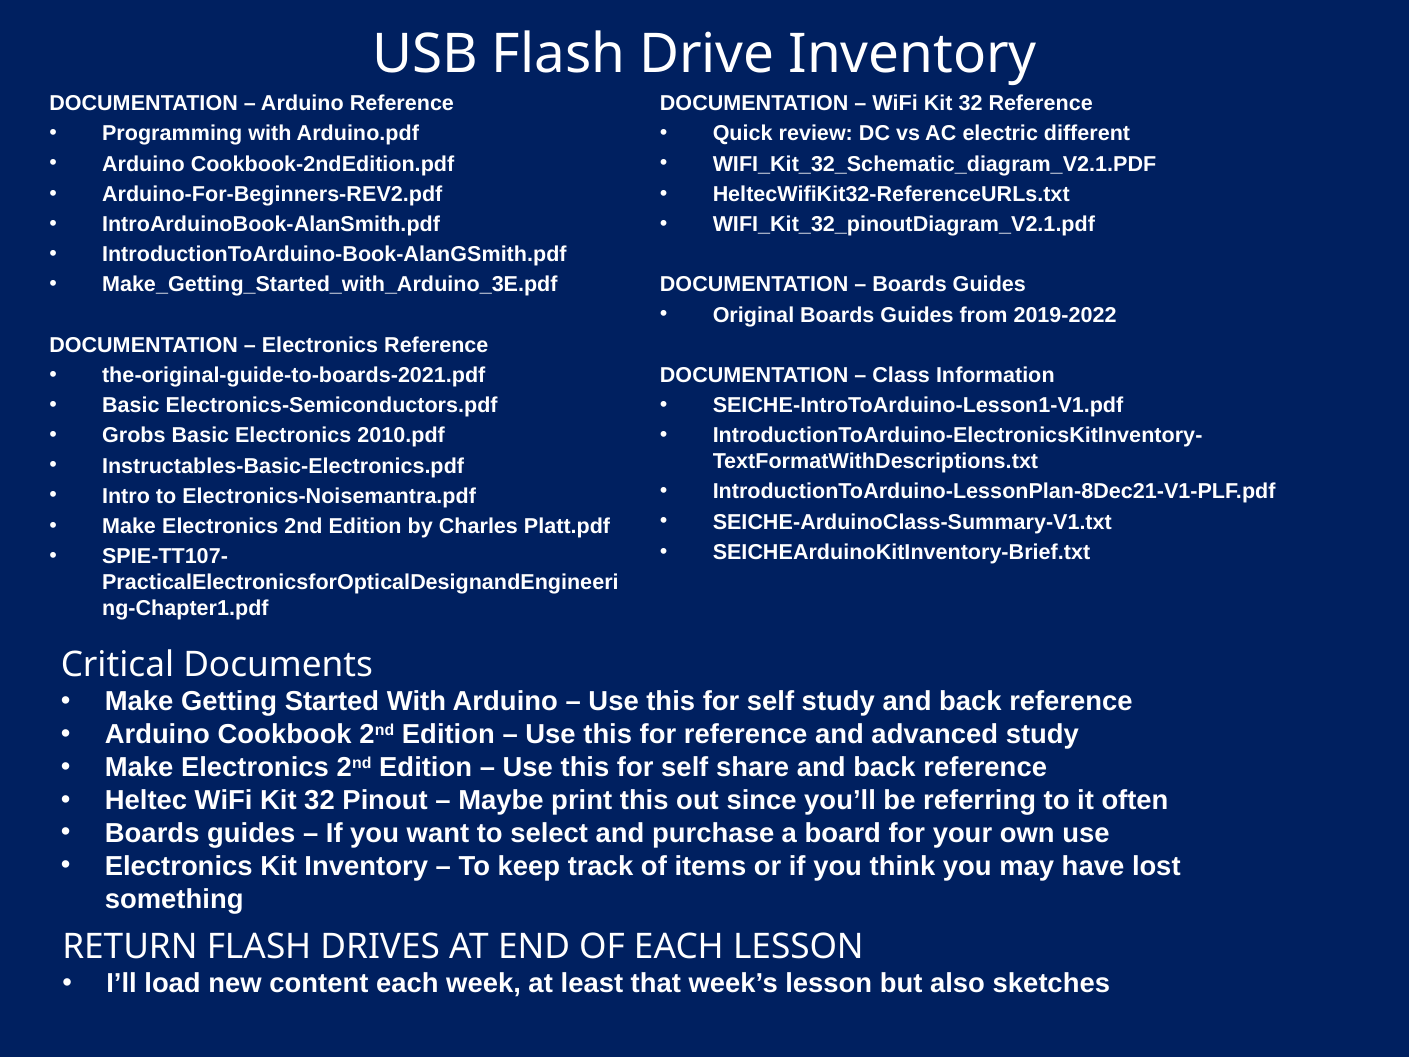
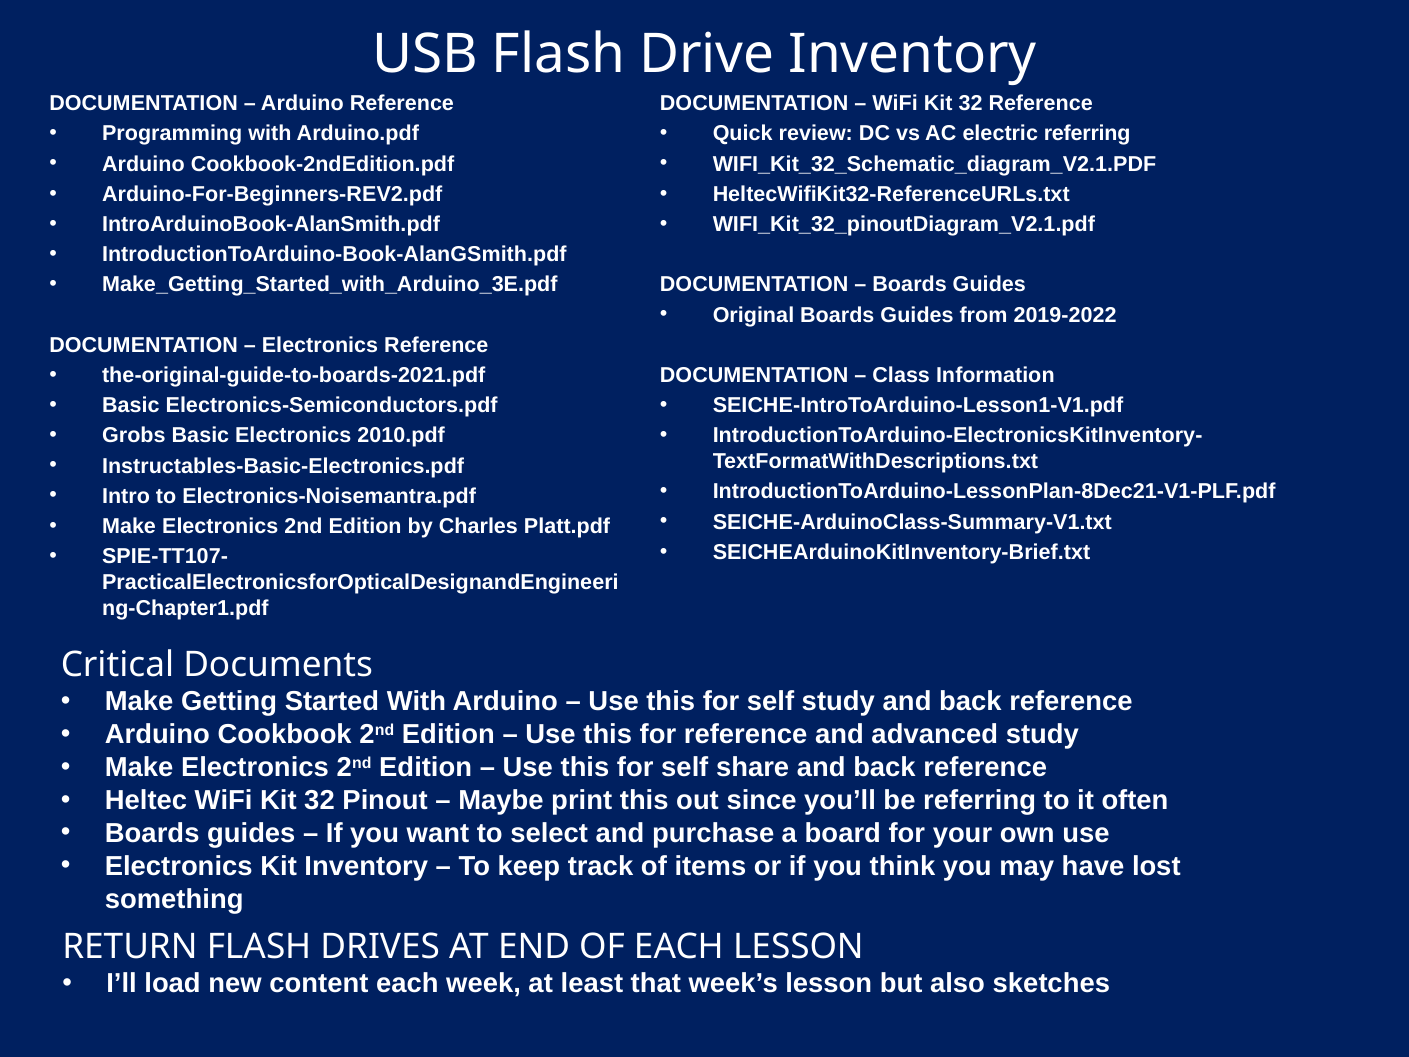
electric different: different -> referring
